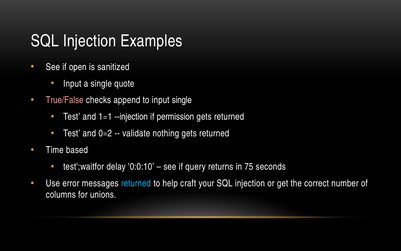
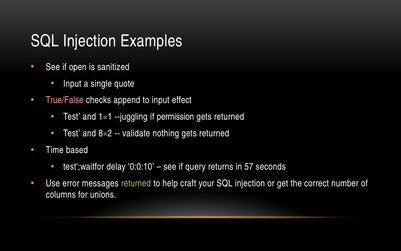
input single: single -> effect
--injection: --injection -> --juggling
0=2: 0=2 -> 8=2
75: 75 -> 57
returned at (136, 183) colour: light blue -> light green
